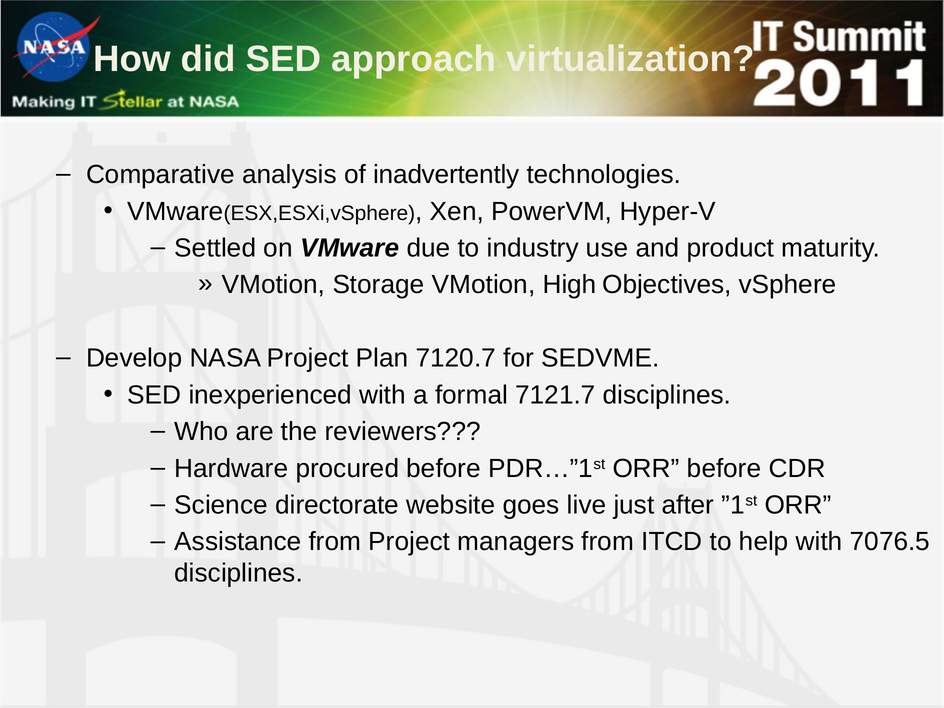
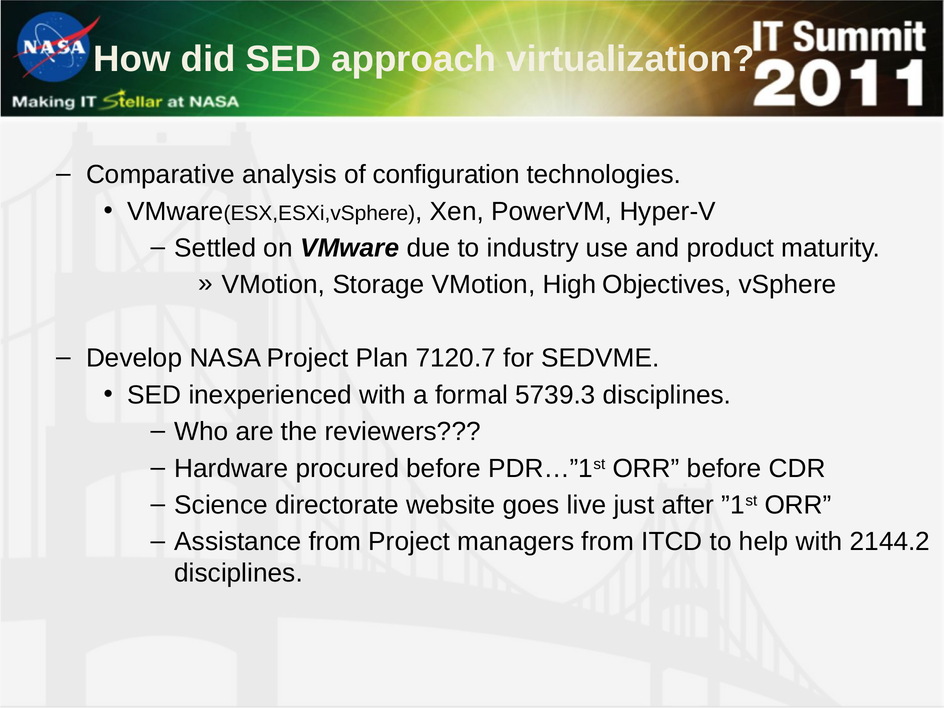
inadvertently: inadvertently -> configuration
7121.7: 7121.7 -> 5739.3
7076.5: 7076.5 -> 2144.2
